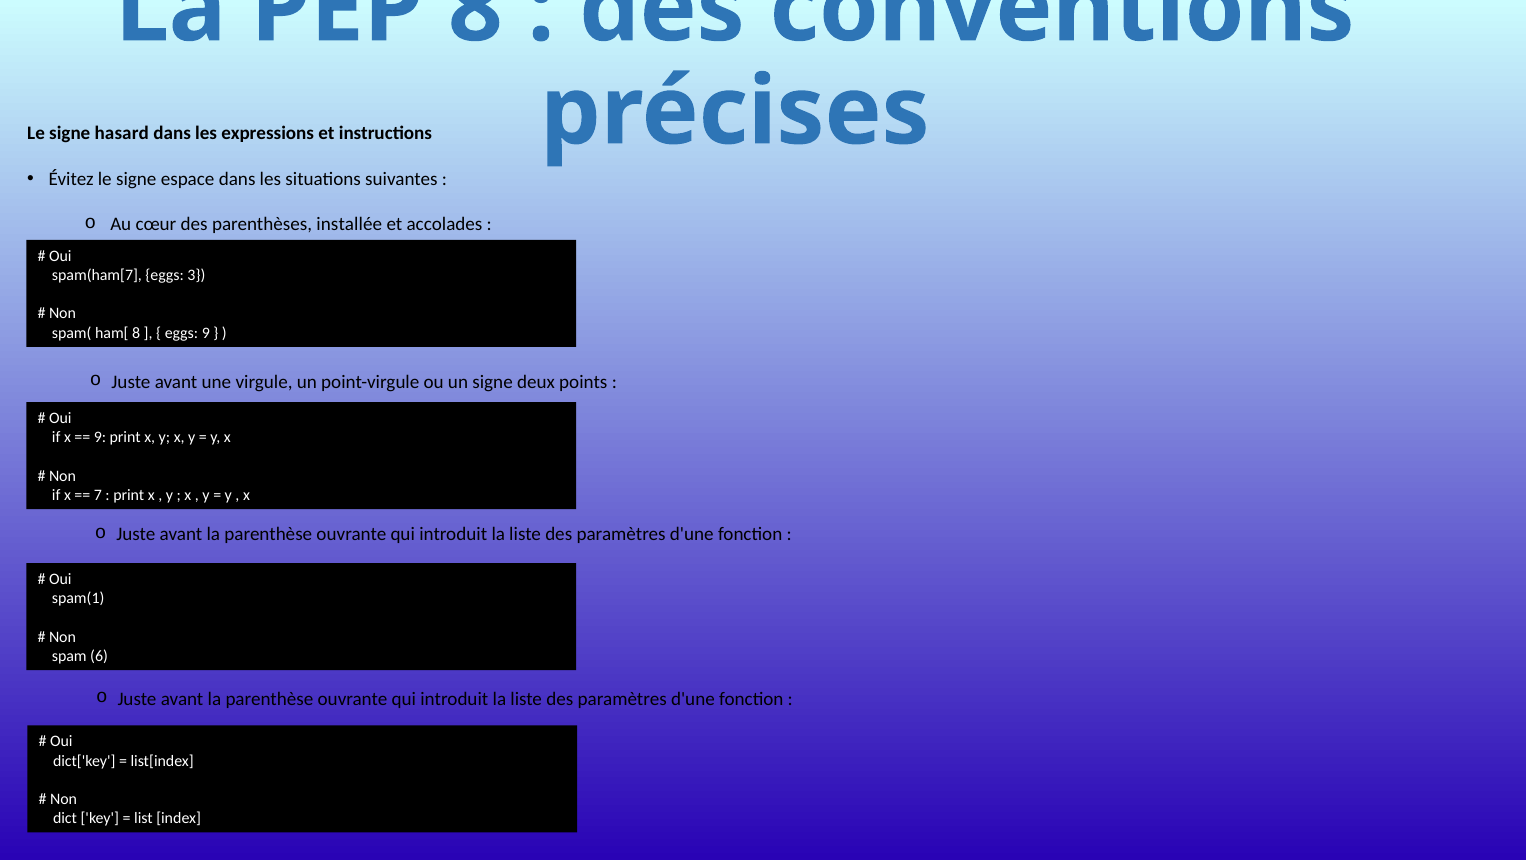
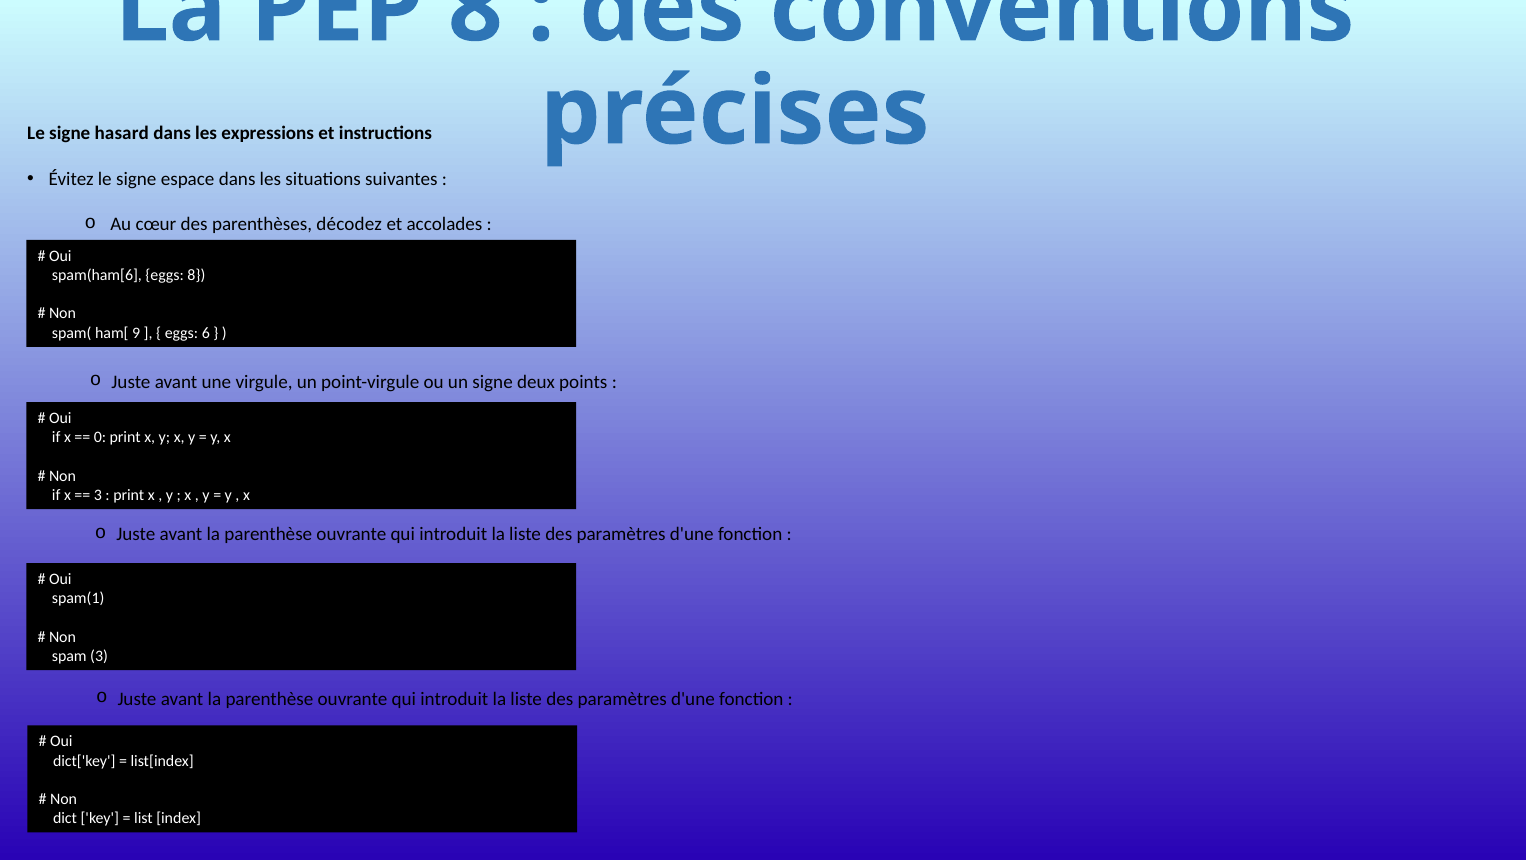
installée: installée -> décodez
spam(ham[7: spam(ham[7 -> spam(ham[6
eggs 3: 3 -> 8
ham[ 8: 8 -> 9
eggs 9: 9 -> 6
9 at (100, 438): 9 -> 0
7 at (98, 495): 7 -> 3
spam 6: 6 -> 3
